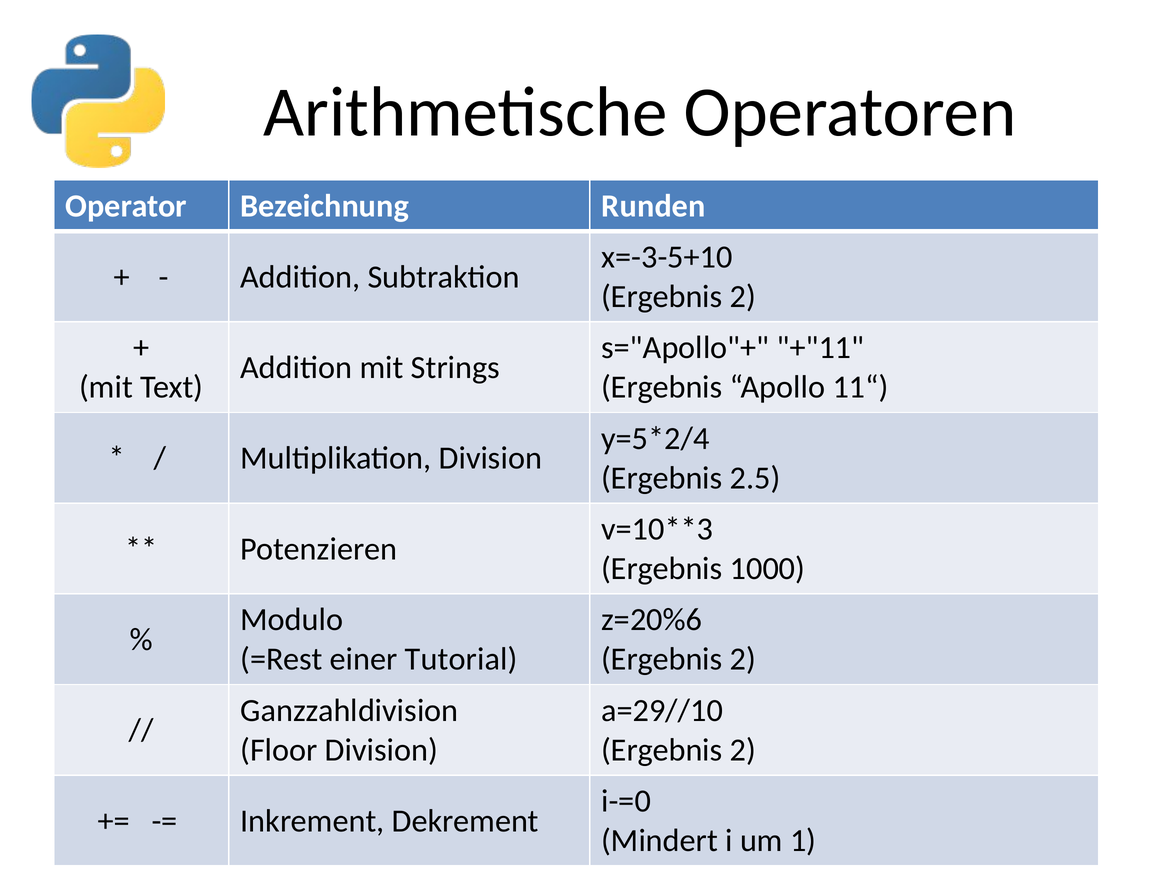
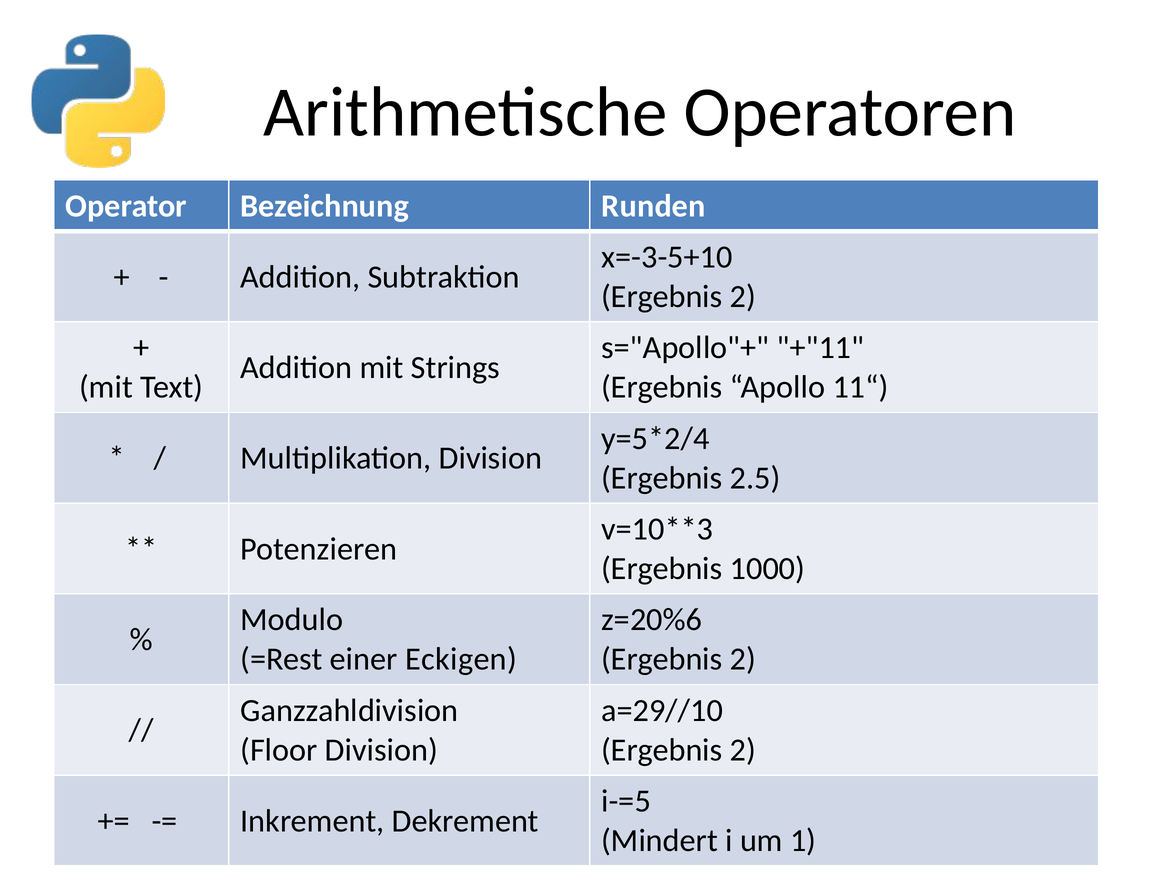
Tutorial: Tutorial -> Eckigen
i-=0: i-=0 -> i-=5
